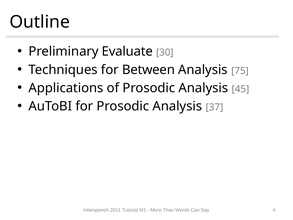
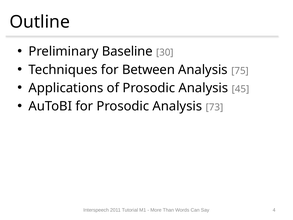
Evaluate: Evaluate -> Baseline
37: 37 -> 73
